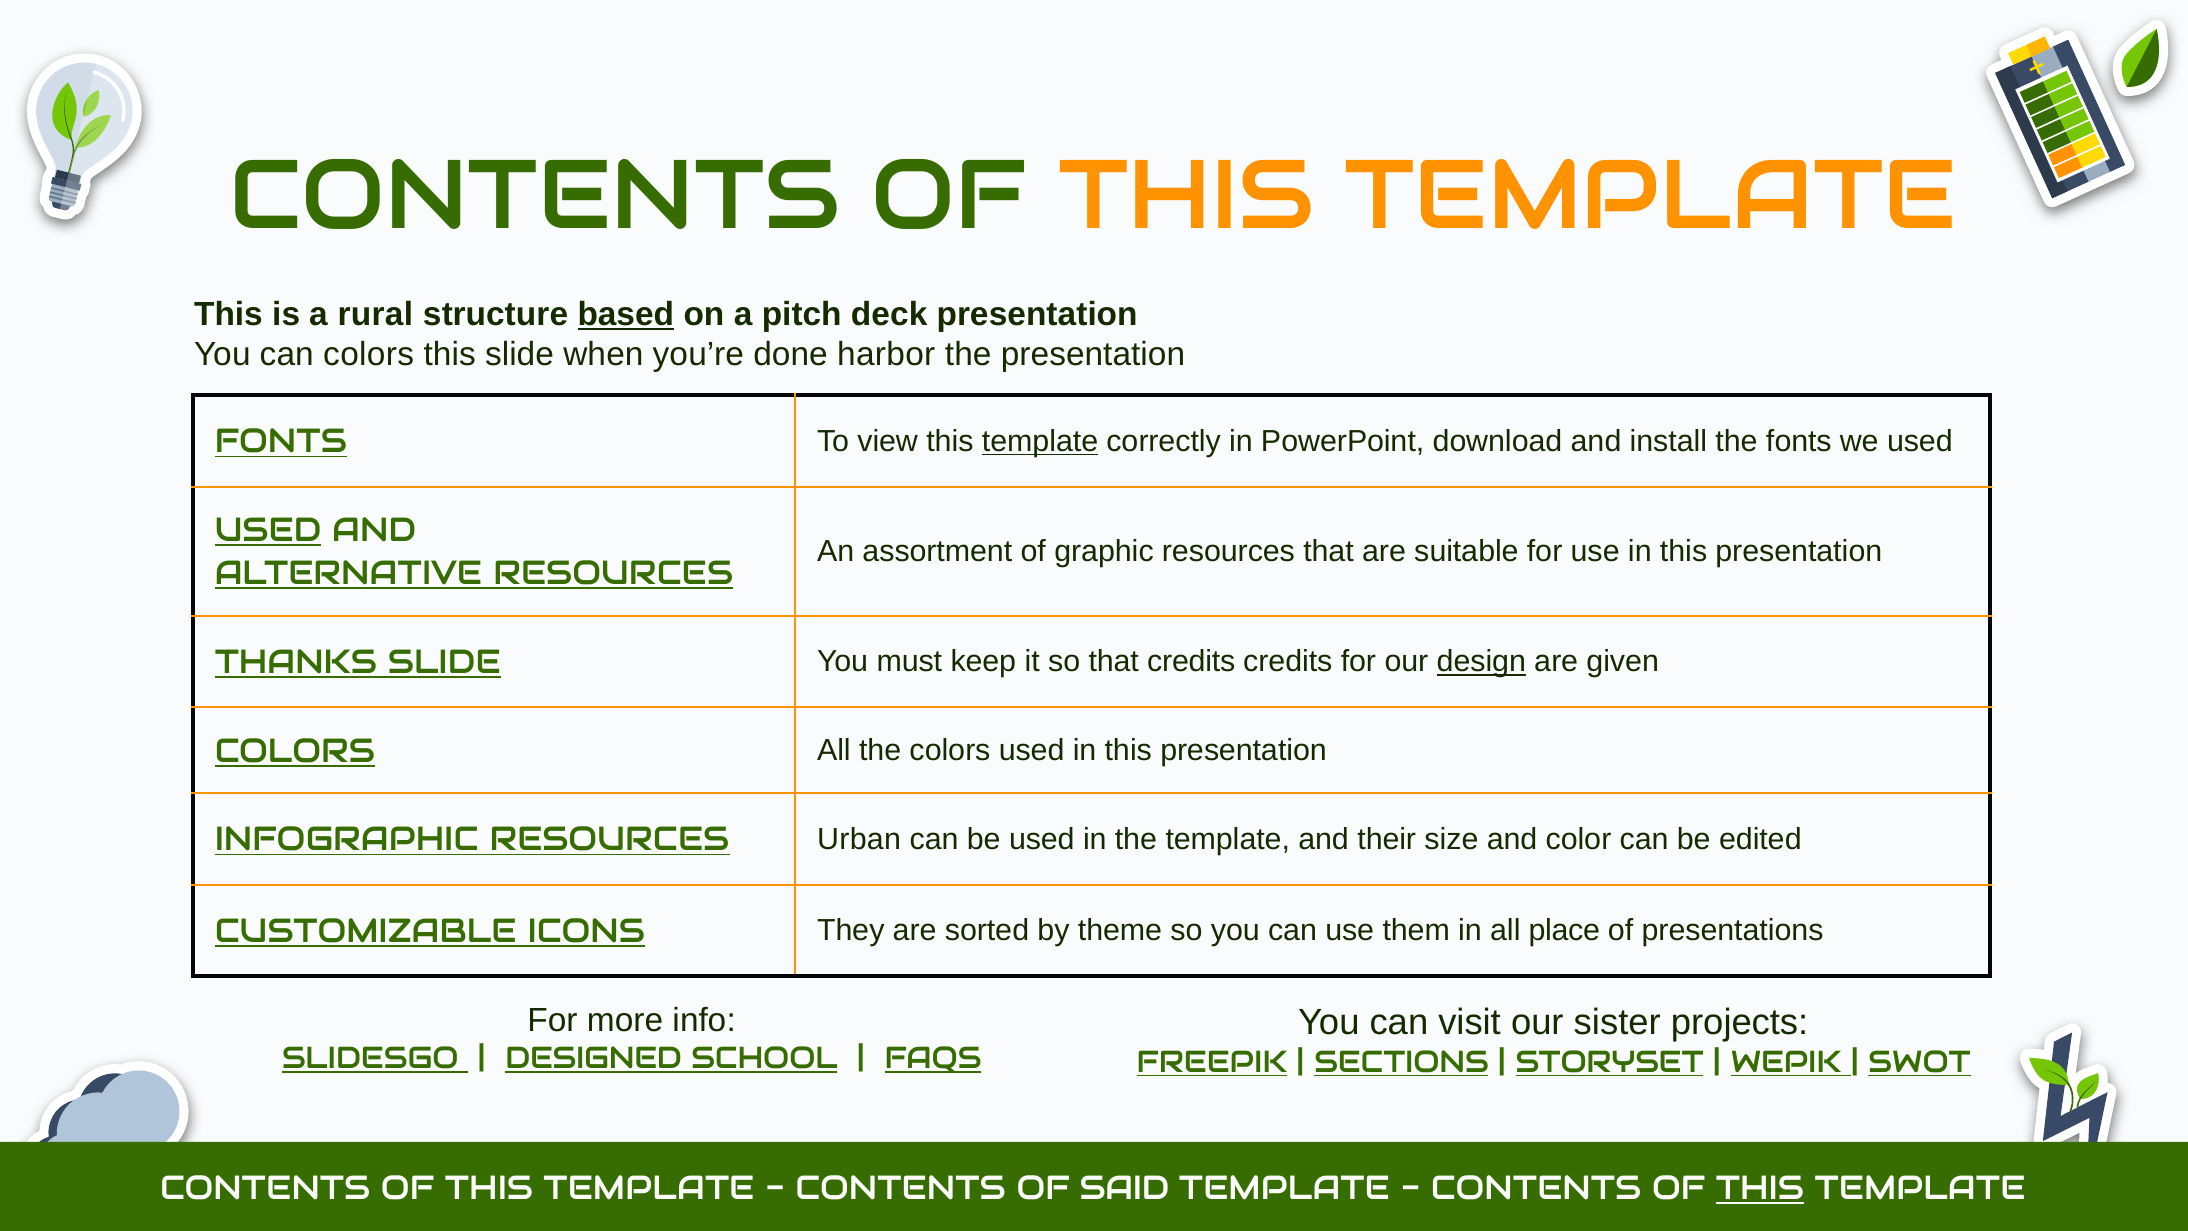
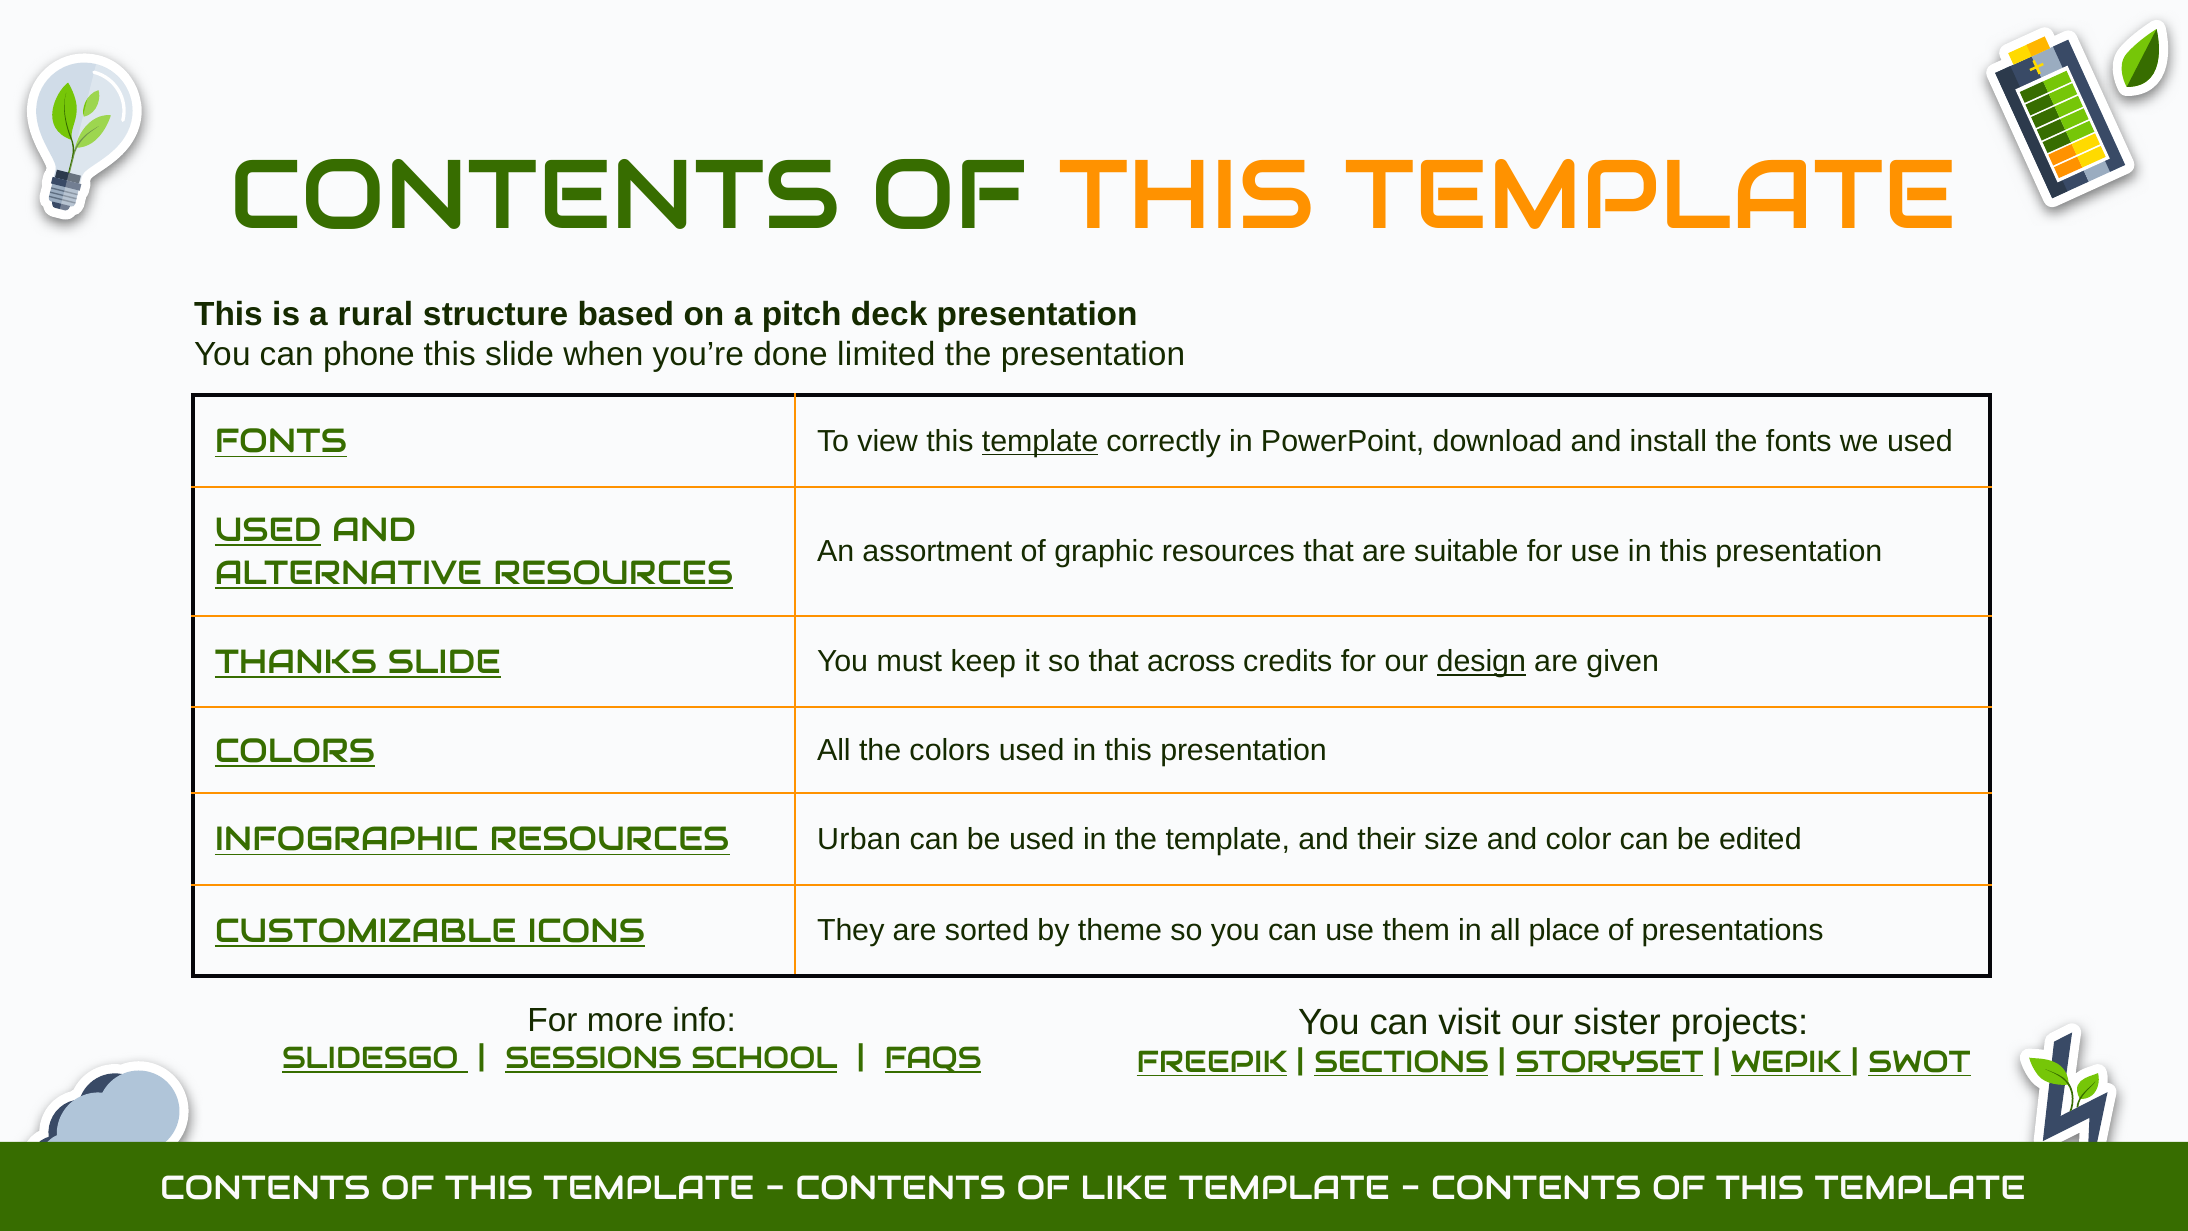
based underline: present -> none
can colors: colors -> phone
harbor: harbor -> limited
that credits: credits -> across
DESIGNED: DESIGNED -> SESSIONS
SAID: SAID -> LIKE
THIS at (1760, 1188) underline: present -> none
